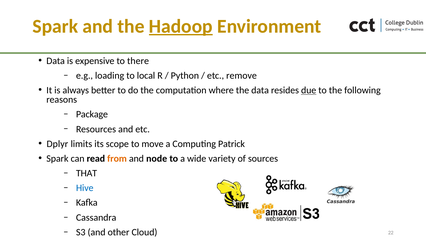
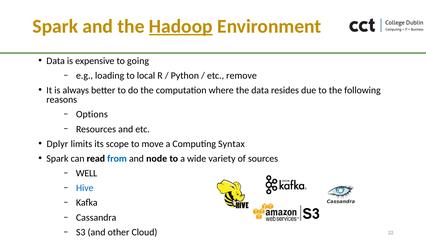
there: there -> going
due underline: present -> none
Package: Package -> Options
Patrick: Patrick -> Syntax
from colour: orange -> blue
THAT: THAT -> WELL
